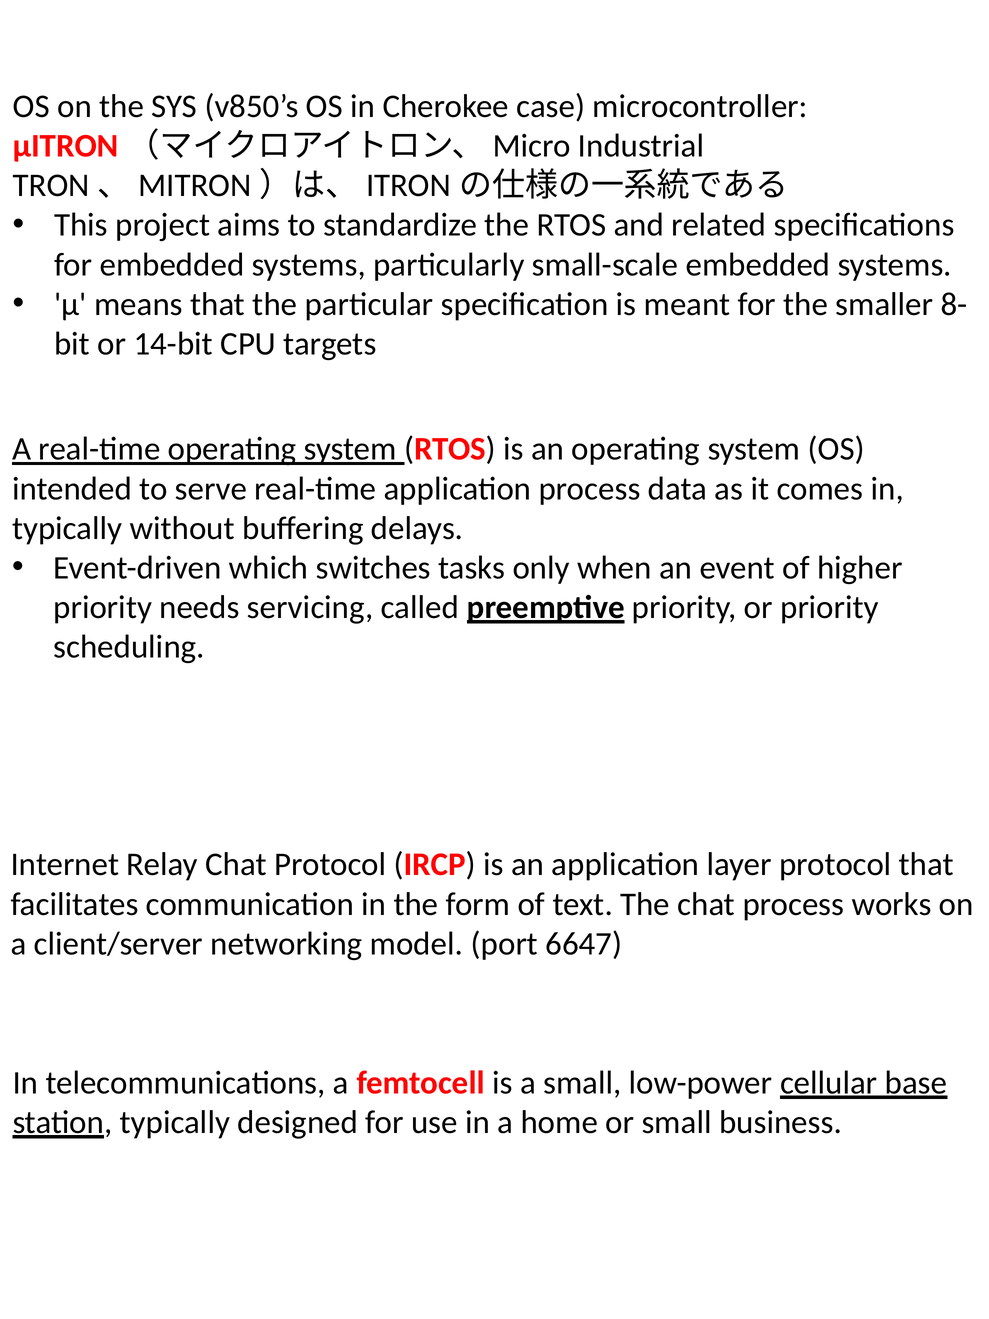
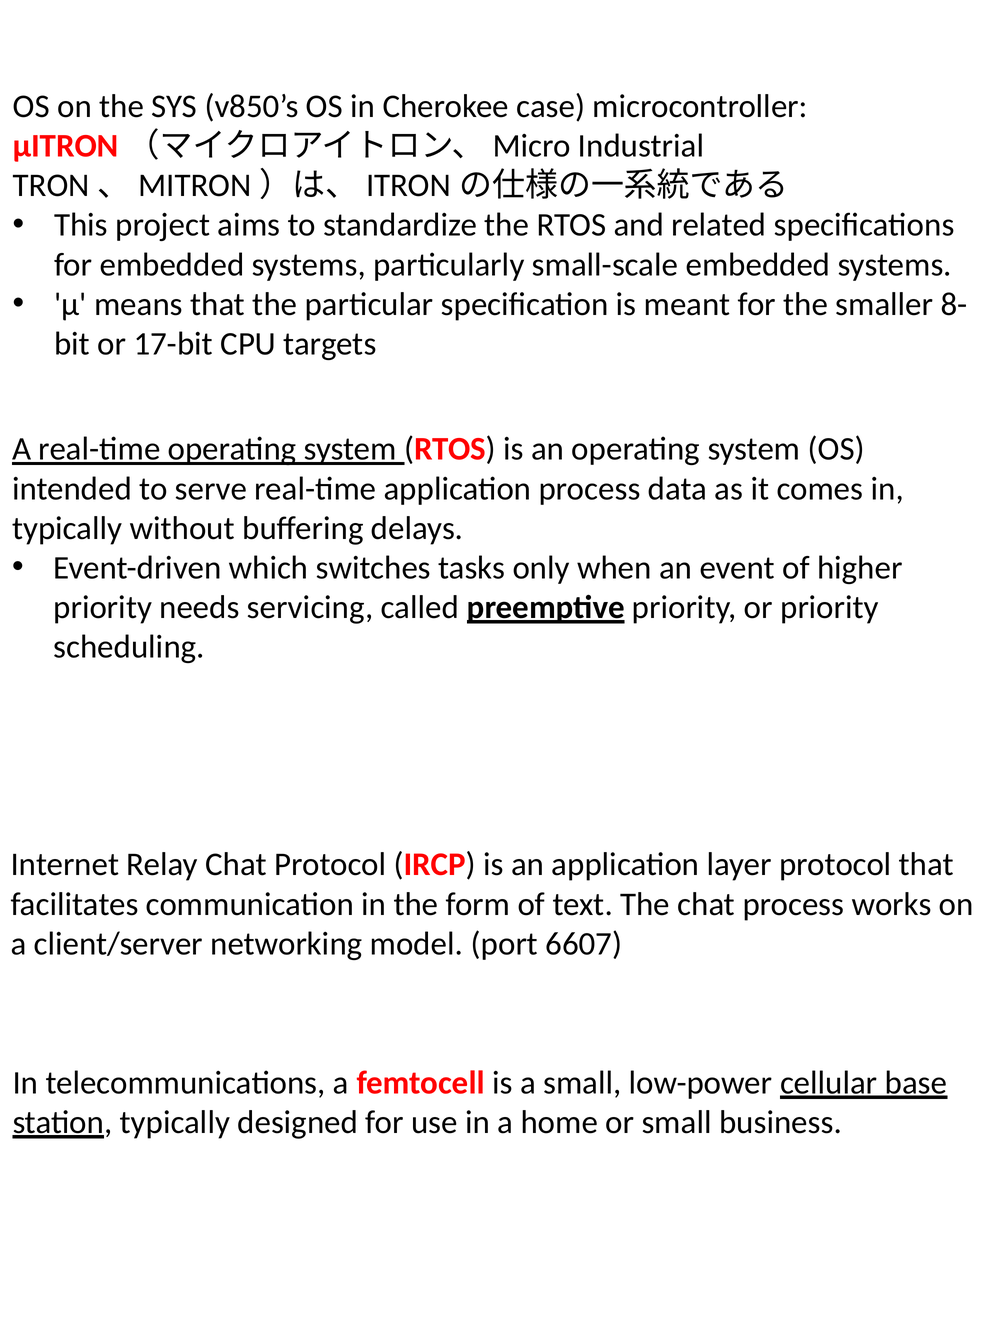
14-bit: 14-bit -> 17-bit
6647: 6647 -> 6607
